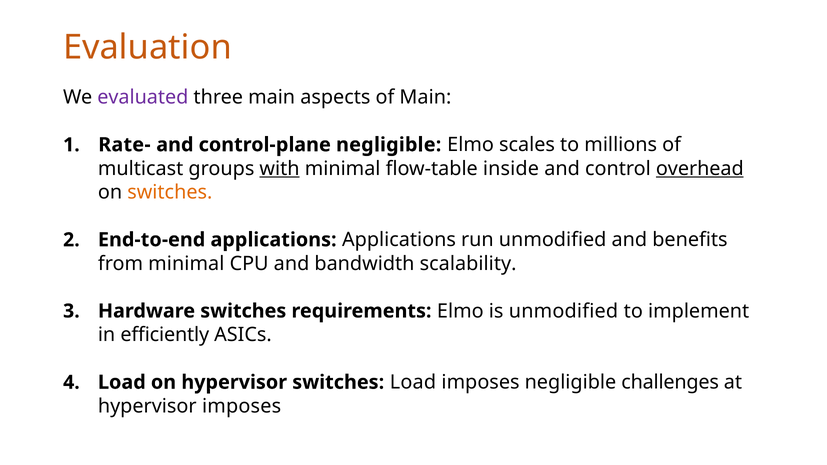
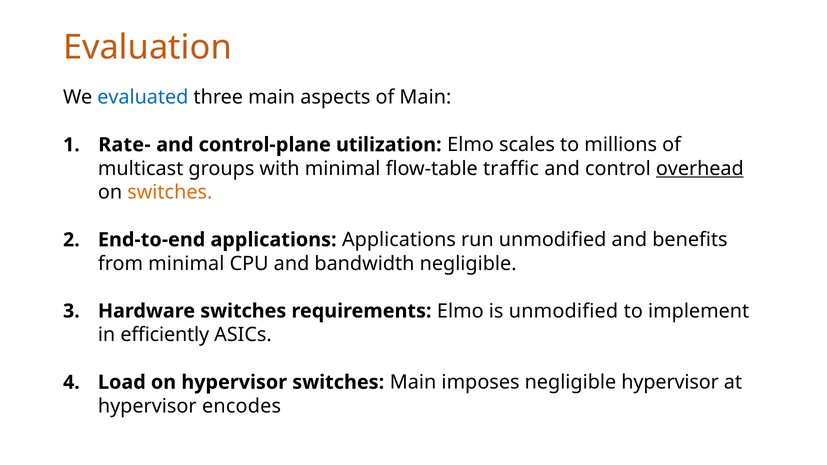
evaluated colour: purple -> blue
control-plane negligible: negligible -> utilization
with underline: present -> none
inside: inside -> traffic
bandwidth scalability: scalability -> negligible
switches Load: Load -> Main
negligible challenges: challenges -> hypervisor
hypervisor imposes: imposes -> encodes
